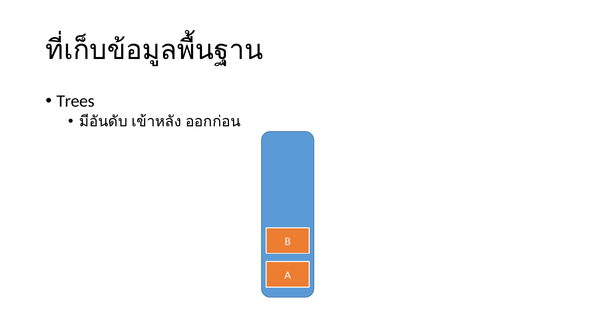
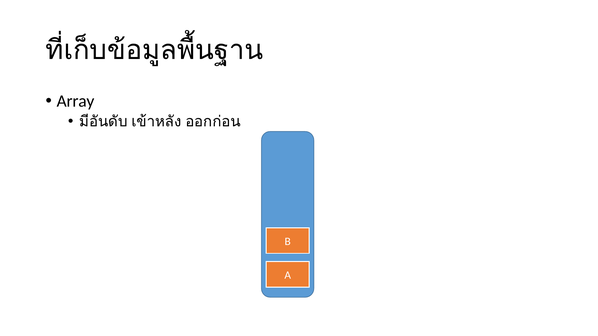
Trees: Trees -> Array
